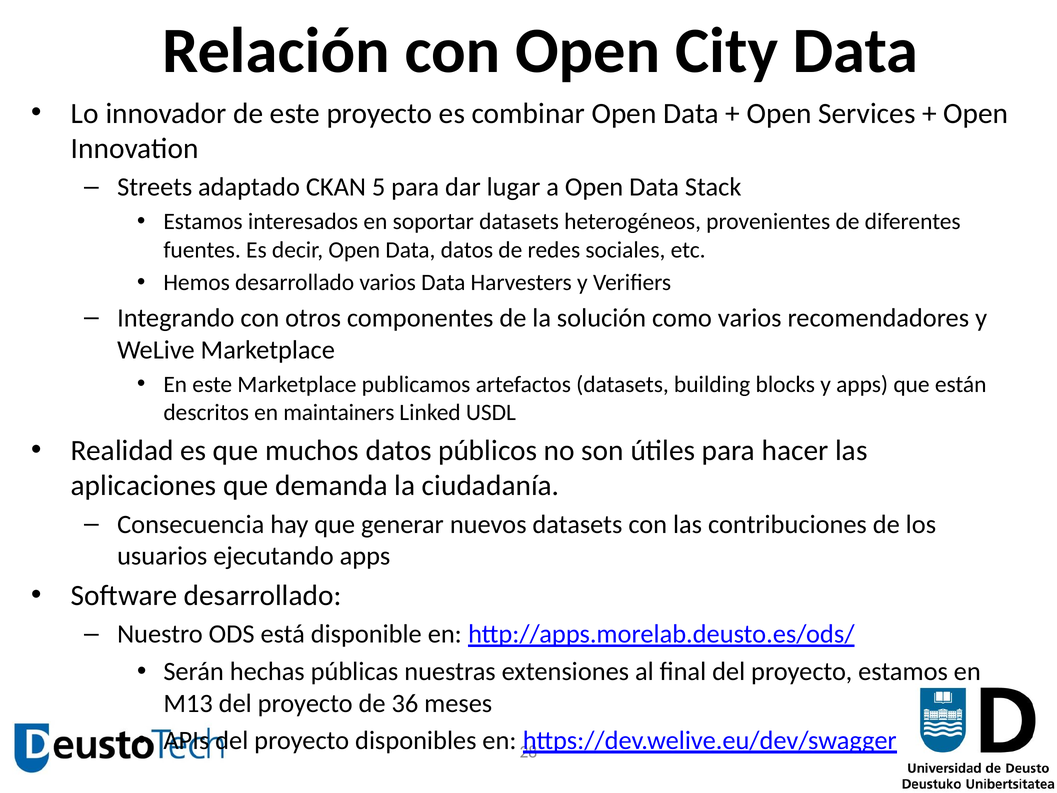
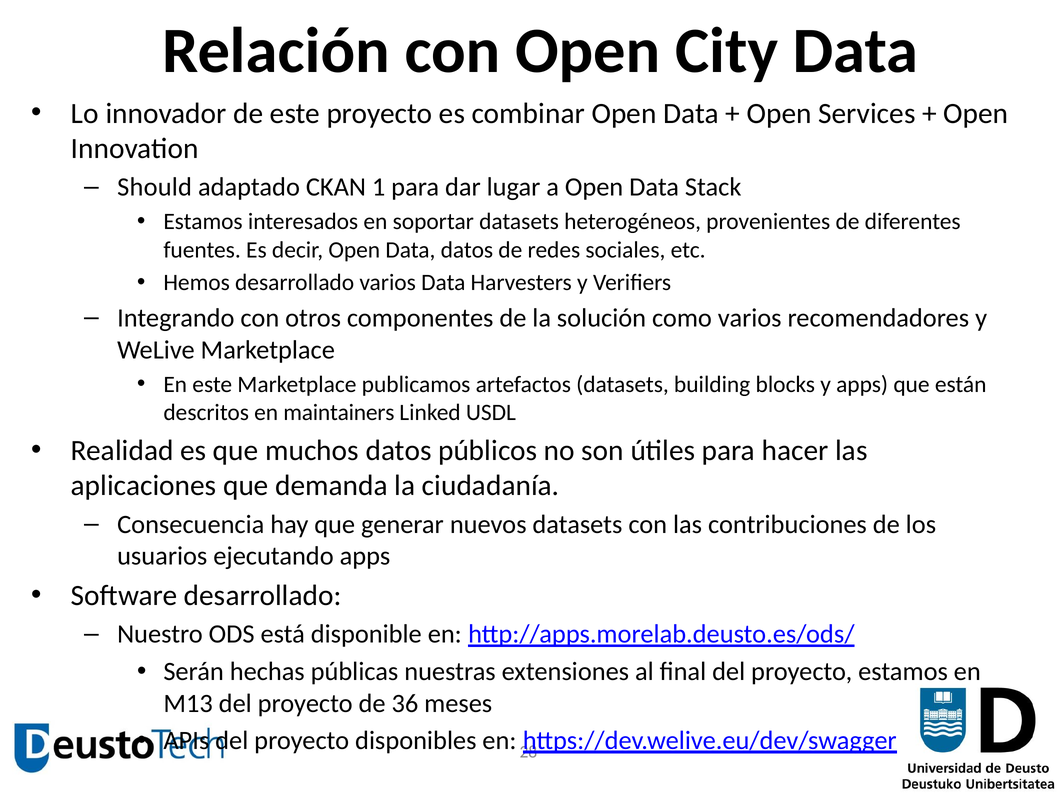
Streets: Streets -> Should
5: 5 -> 1
